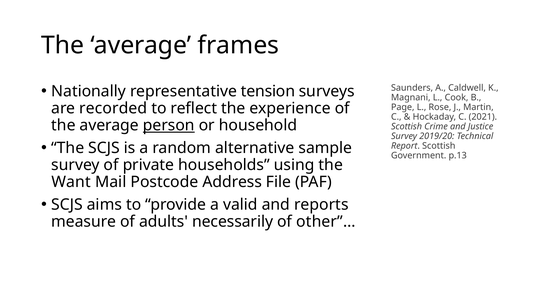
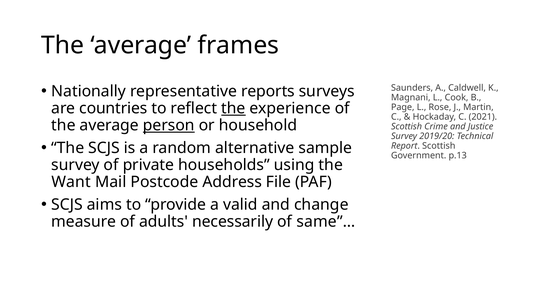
tension: tension -> reports
recorded: recorded -> countries
the at (233, 108) underline: none -> present
reports: reports -> change
other”…: other”… -> same”…
